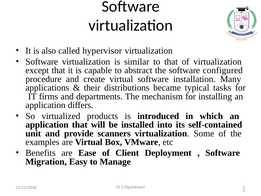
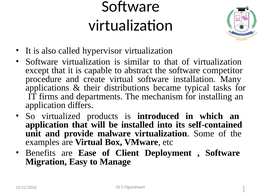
configured: configured -> competitor
scanners: scanners -> malware
